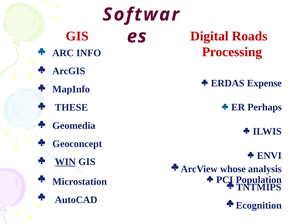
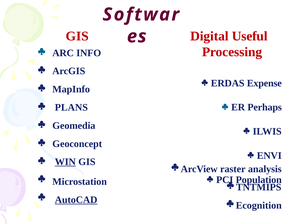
Roads: Roads -> Useful
THESE: THESE -> PLANS
whose: whose -> raster
AutoCAD underline: none -> present
